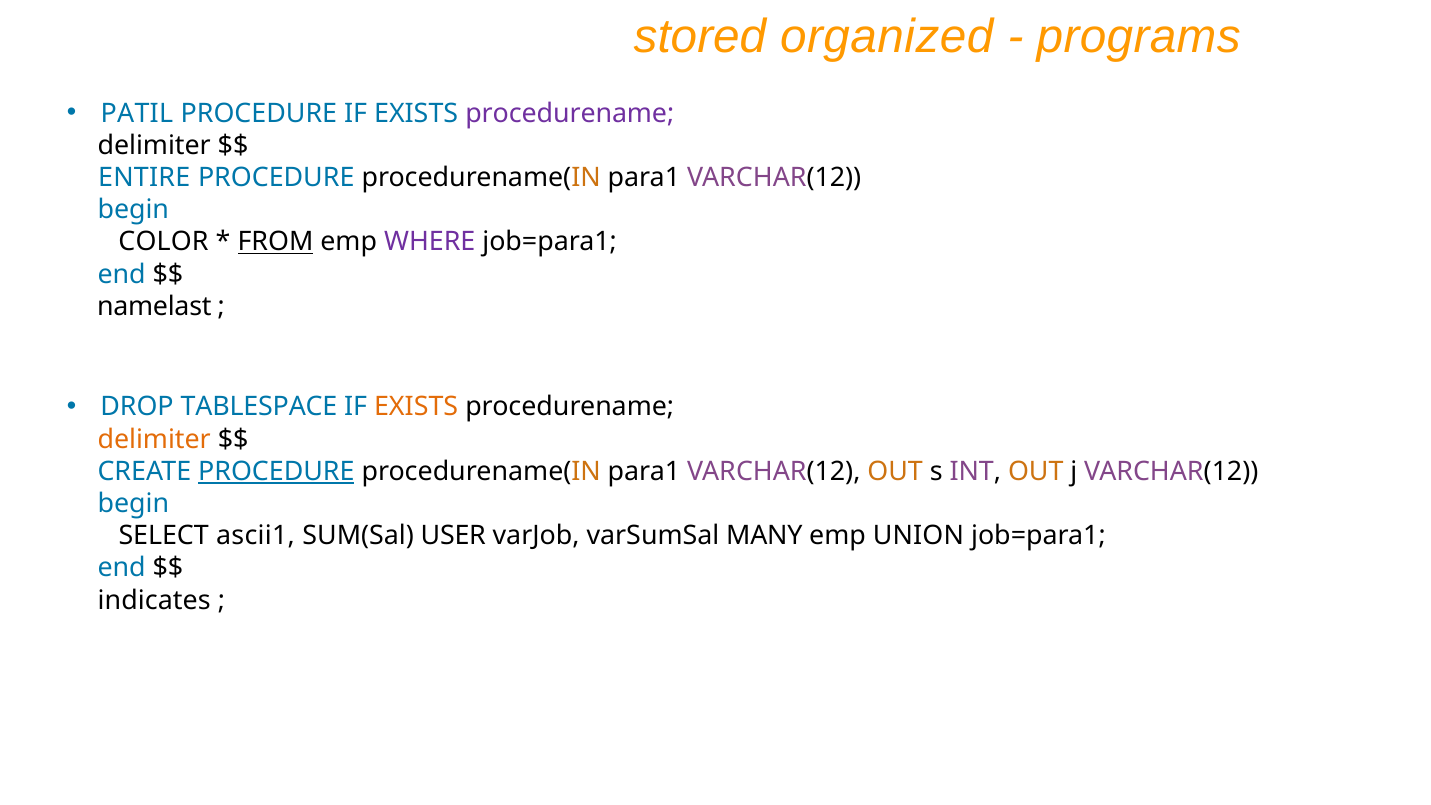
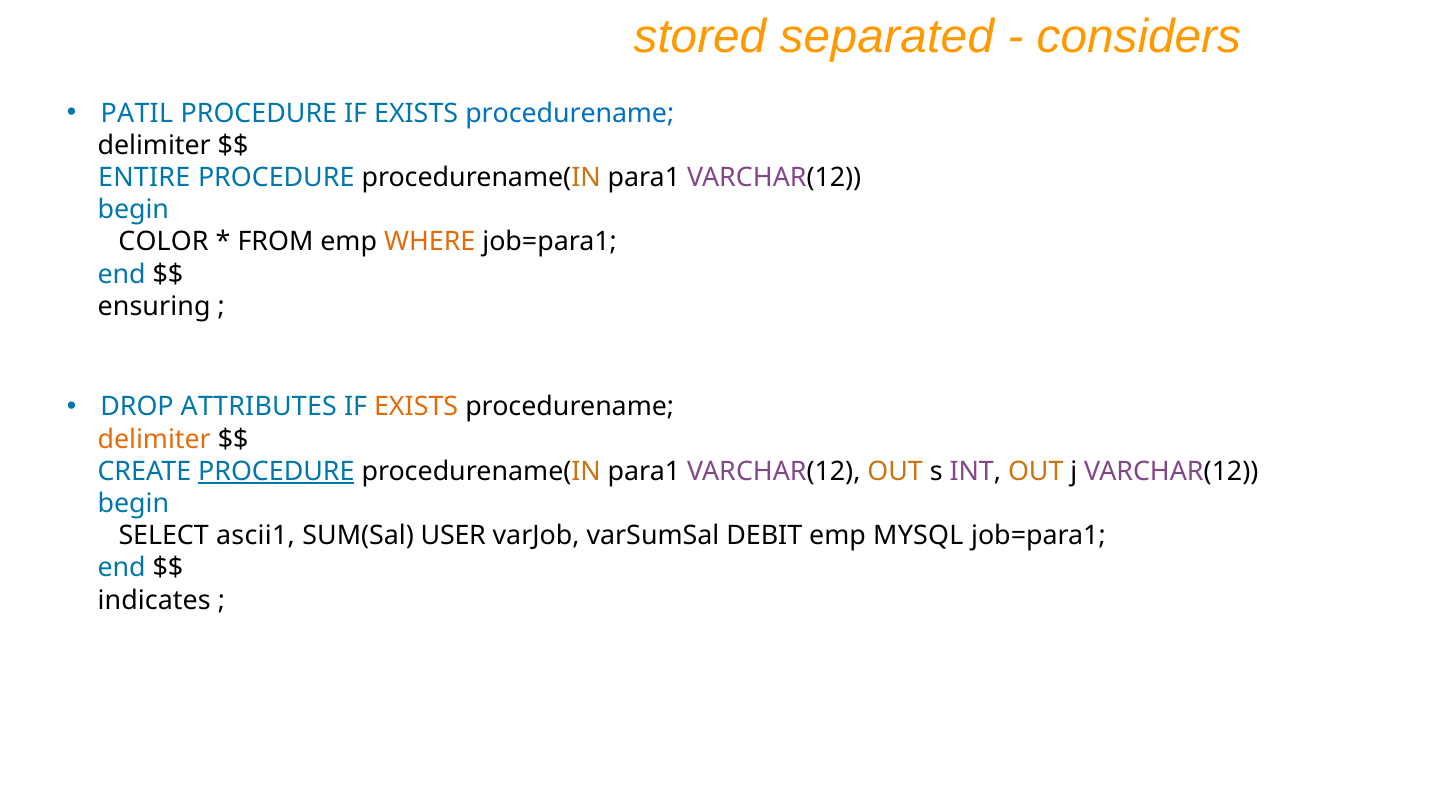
organized: organized -> separated
programs: programs -> considers
procedurename at (570, 113) colour: purple -> blue
FROM underline: present -> none
WHERE colour: purple -> orange
namelast: namelast -> ensuring
TABLESPACE: TABLESPACE -> ATTRIBUTES
MANY: MANY -> DEBIT
UNION: UNION -> MYSQL
